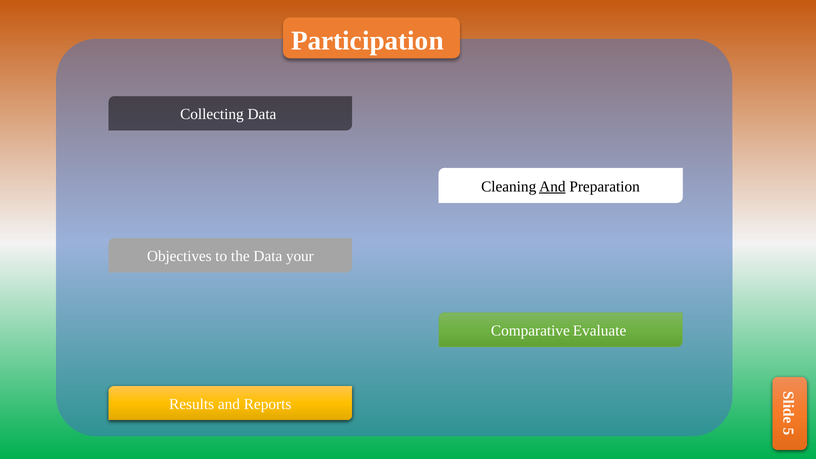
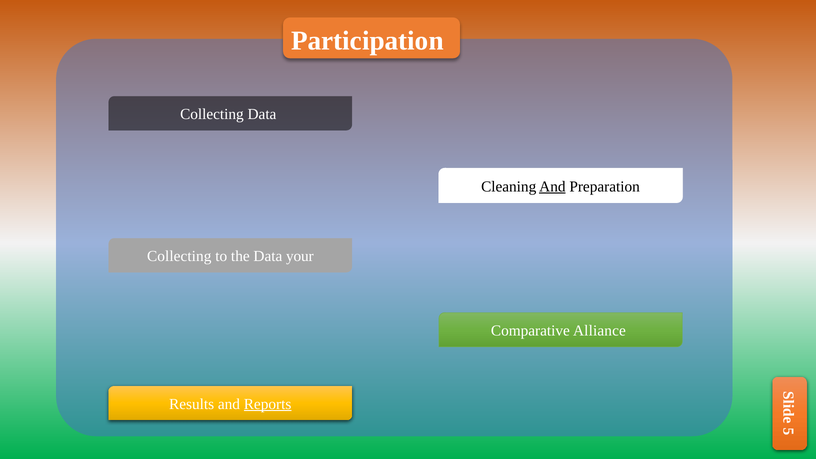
Objectives at (179, 256): Objectives -> Collecting
Evaluate: Evaluate -> Alliance
Reports underline: none -> present
